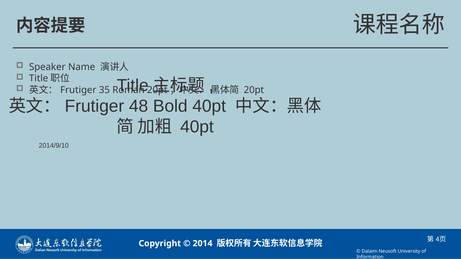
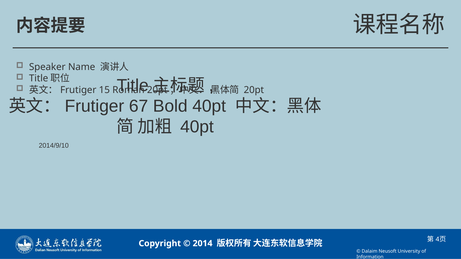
35: 35 -> 15
48: 48 -> 67
